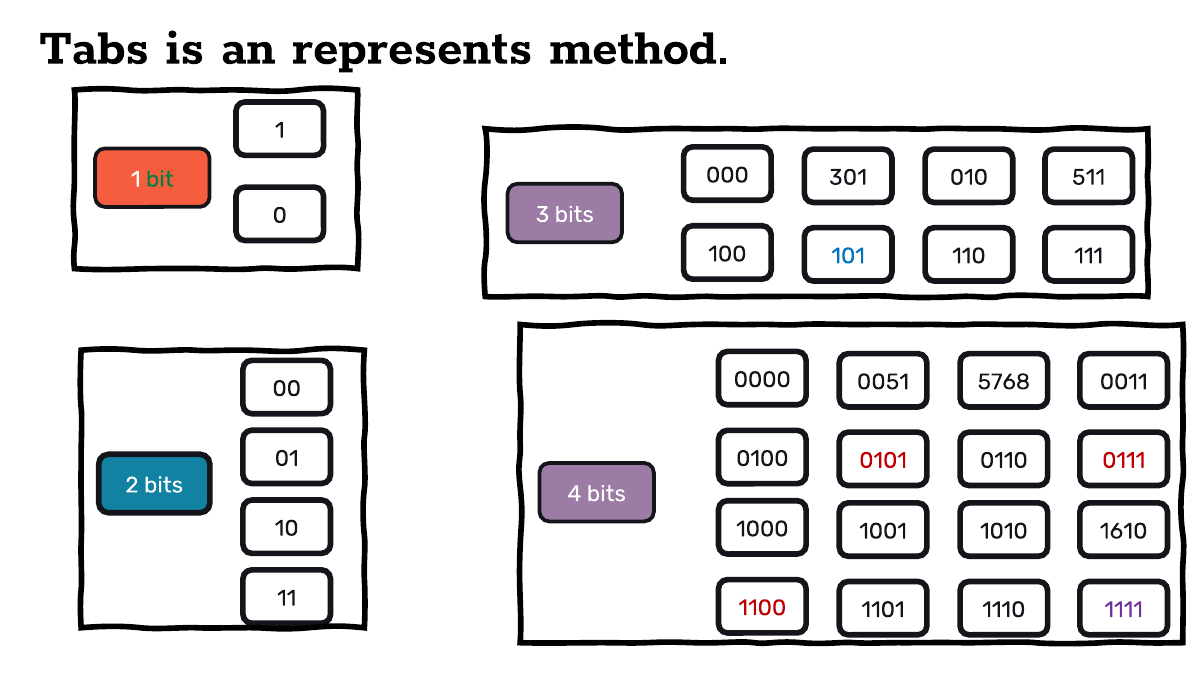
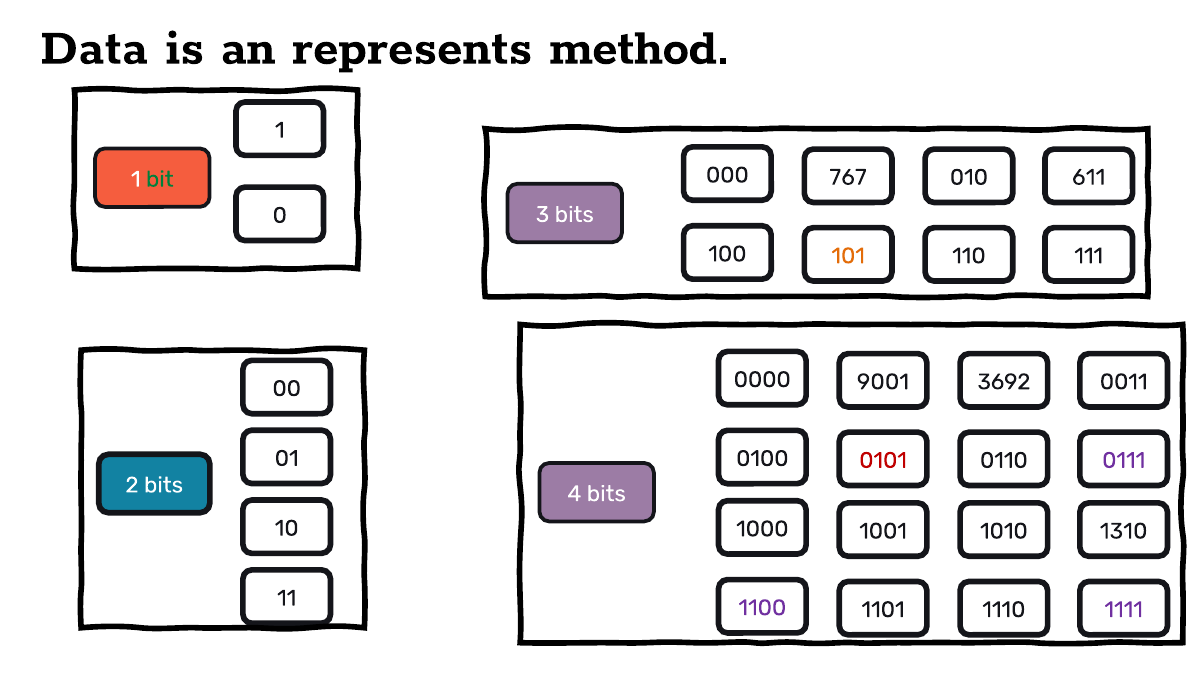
Tabs: Tabs -> Data
301: 301 -> 767
511: 511 -> 611
101 colour: blue -> orange
0051: 0051 -> 9001
5768: 5768 -> 3692
0111 colour: red -> purple
1610: 1610 -> 1310
1100 colour: red -> purple
